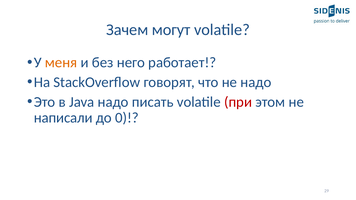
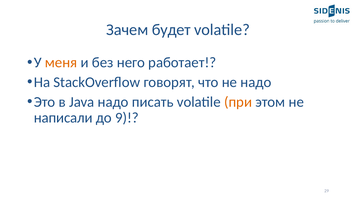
могут: могут -> будет
при colour: red -> orange
0: 0 -> 9
